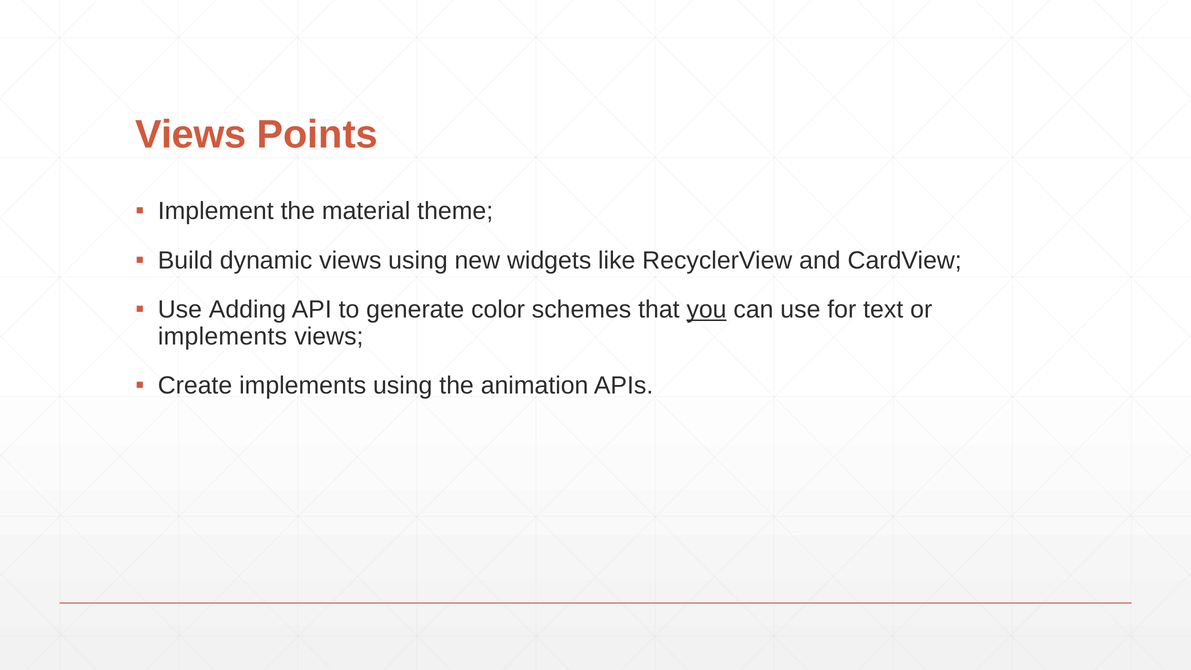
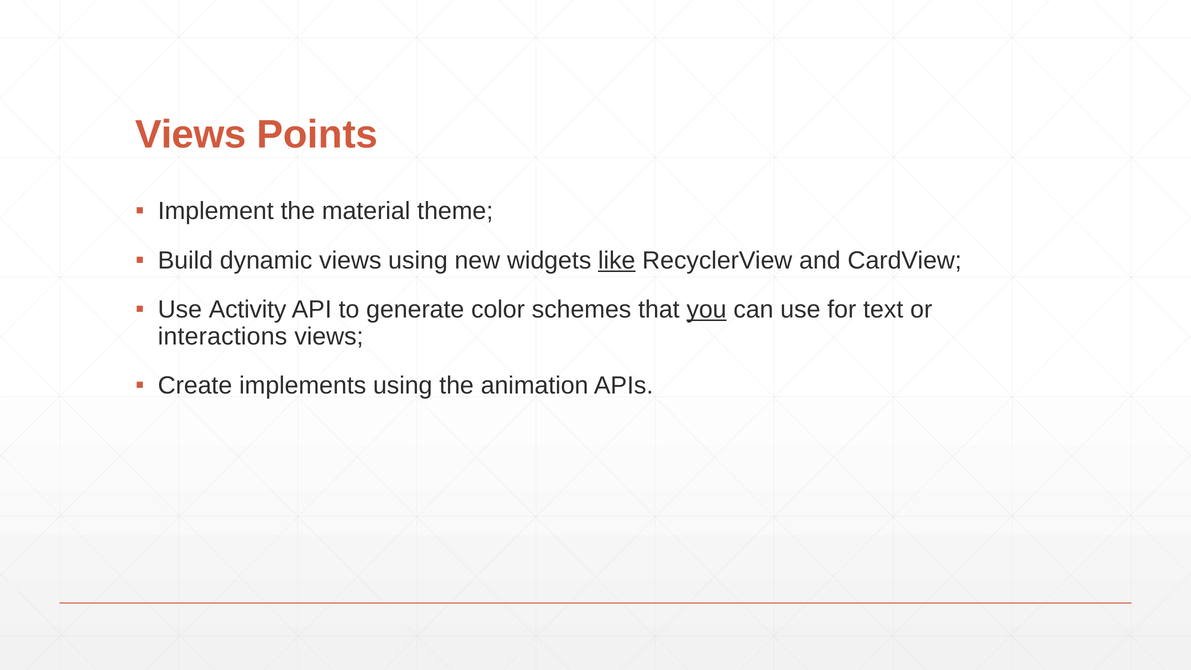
like underline: none -> present
Adding: Adding -> Activity
implements at (222, 336): implements -> interactions
